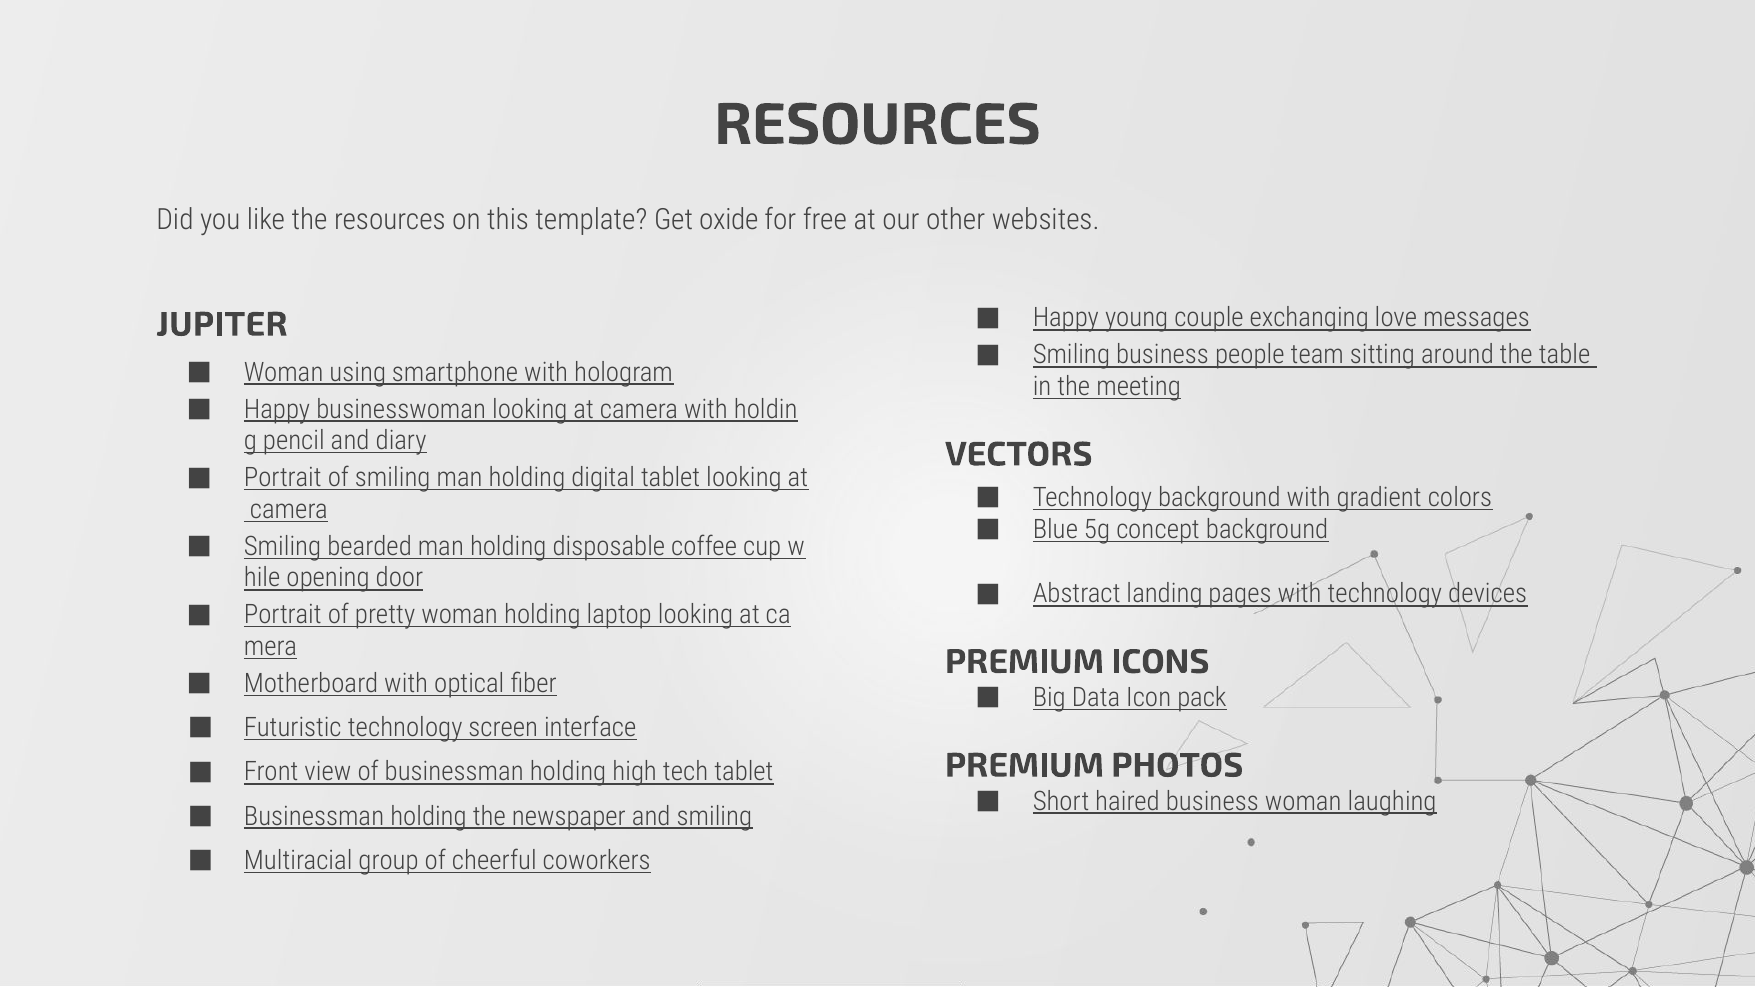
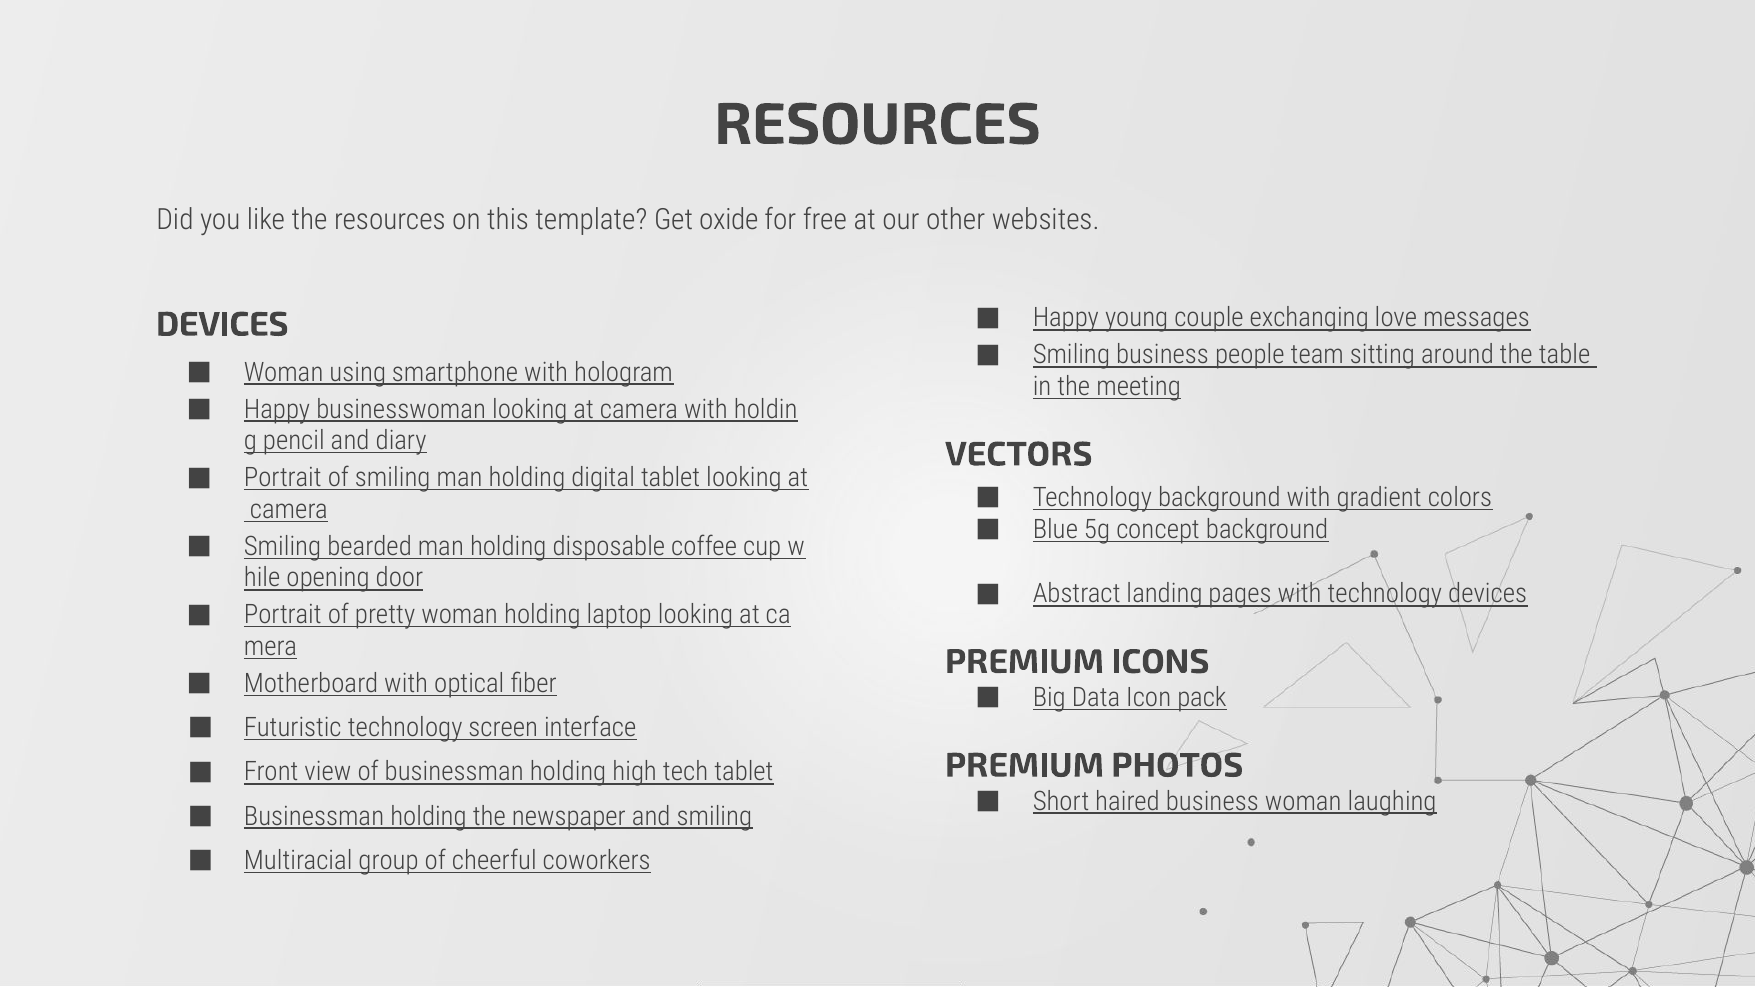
JUPITER at (222, 324): JUPITER -> DEVICES
